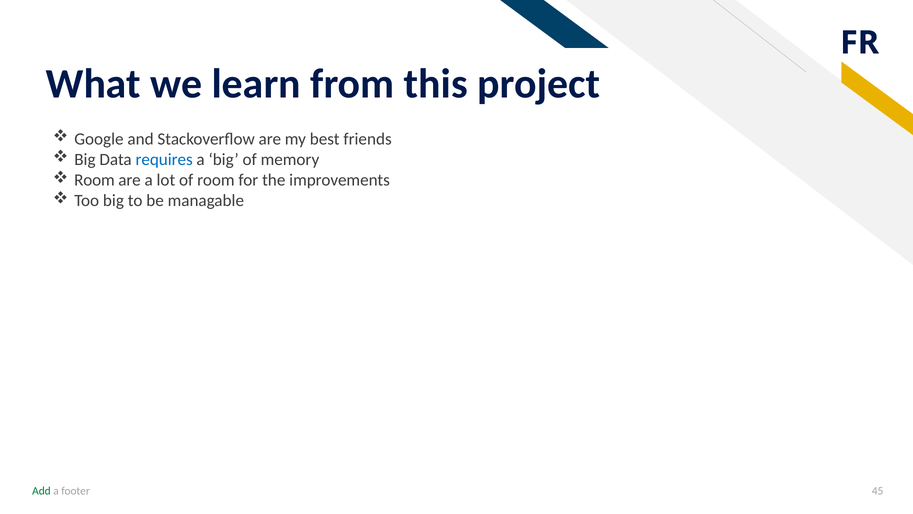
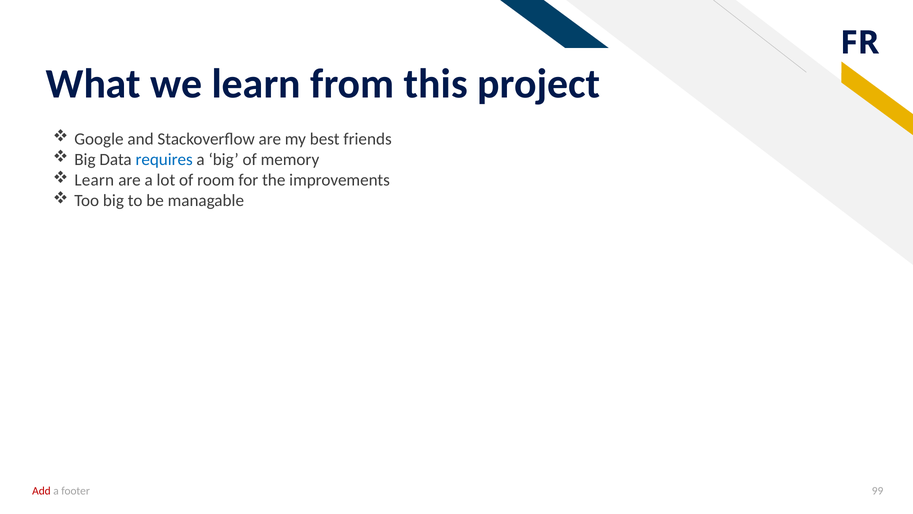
Room at (94, 180): Room -> Learn
Add colour: green -> red
45: 45 -> 99
